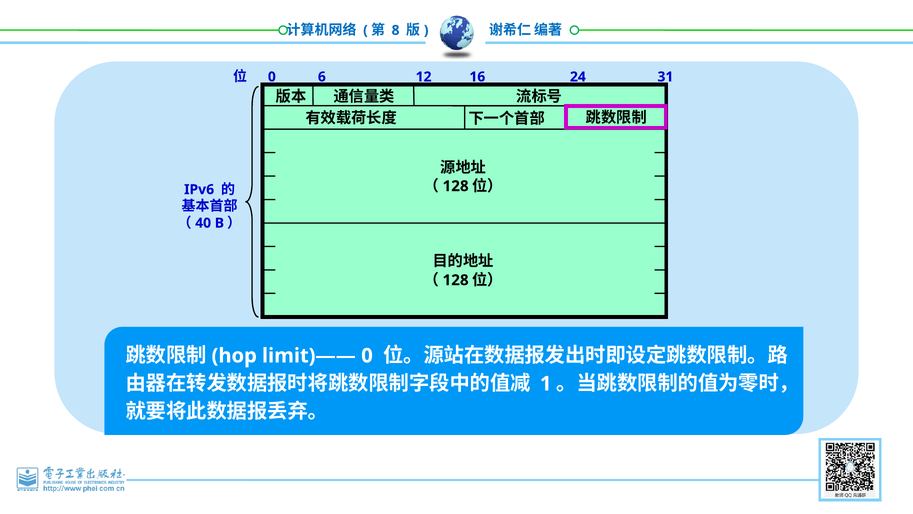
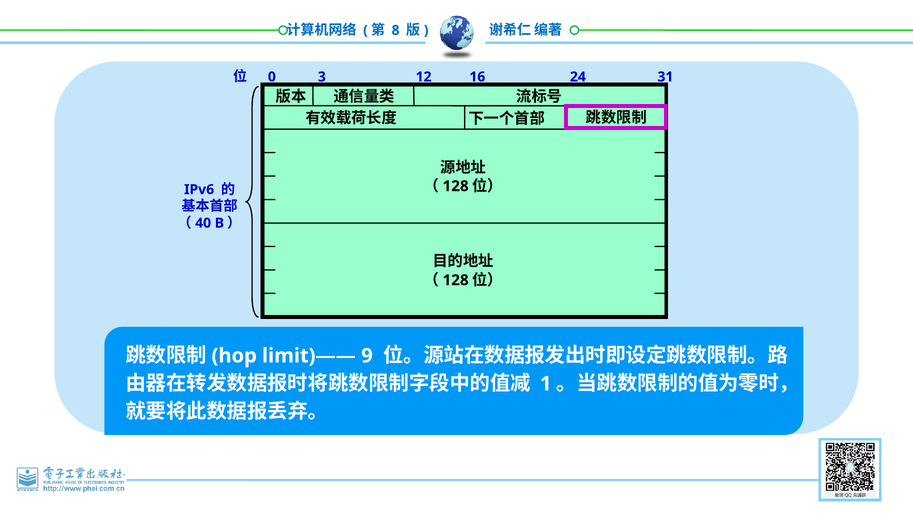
6: 6 -> 3
limit)—— 0: 0 -> 9
